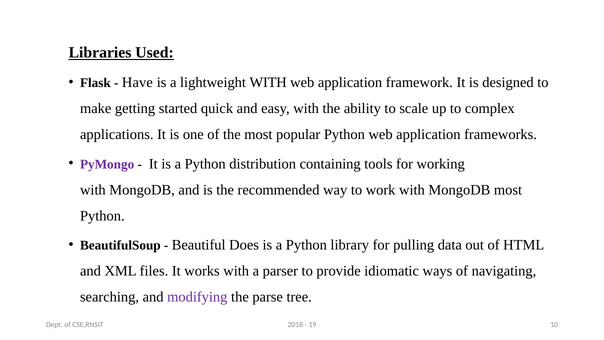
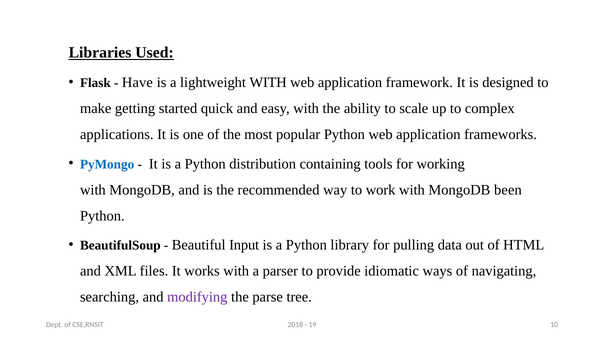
PyMongo colour: purple -> blue
MongoDB most: most -> been
Does: Does -> Input
